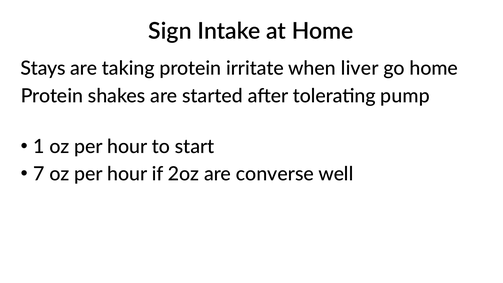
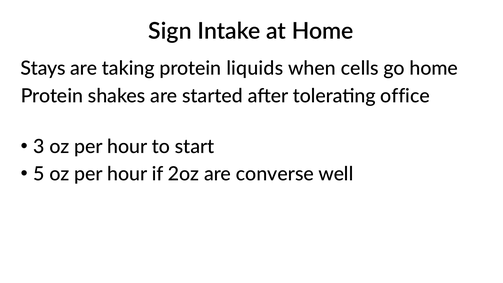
irritate: irritate -> liquids
liver: liver -> cells
pump: pump -> office
1: 1 -> 3
7: 7 -> 5
